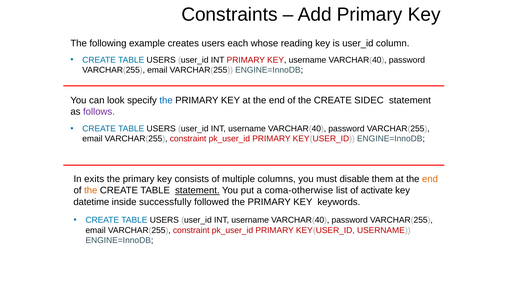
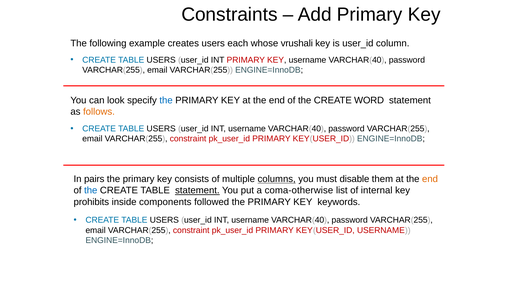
reading: reading -> vrushali
SIDEC: SIDEC -> WORD
follows colour: purple -> orange
exits: exits -> pairs
columns underline: none -> present
the at (91, 190) colour: orange -> blue
activate: activate -> internal
datetime: datetime -> prohibits
successfully: successfully -> components
